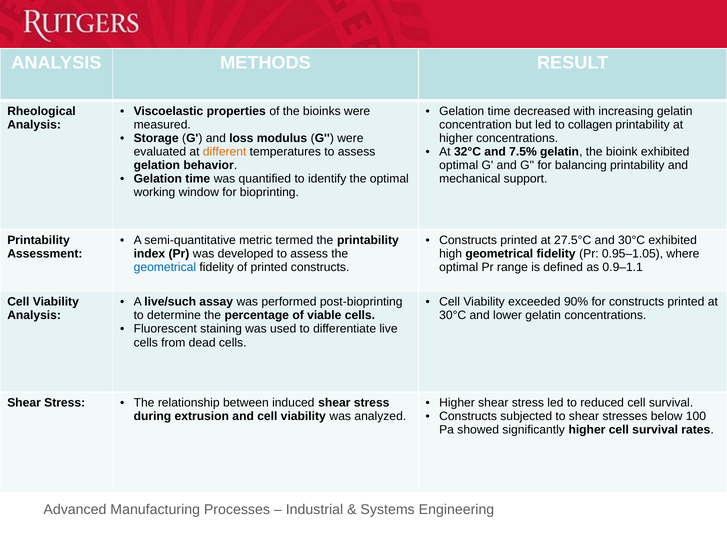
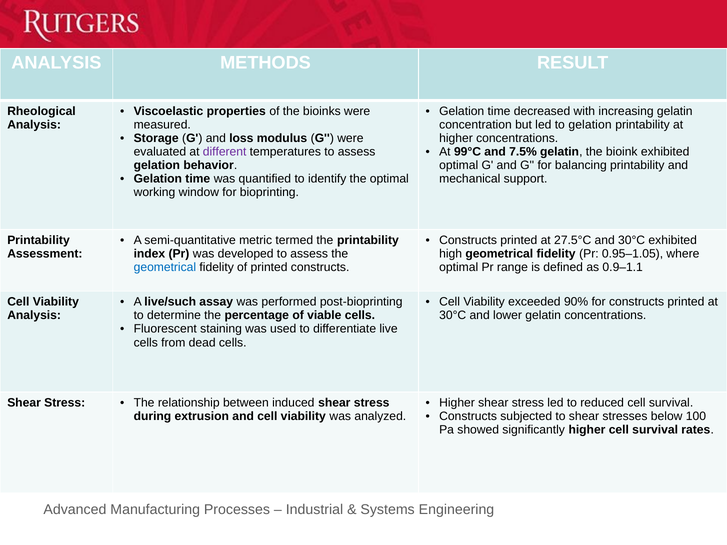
to collagen: collagen -> gelation
32°C: 32°C -> 99°C
different colour: orange -> purple
